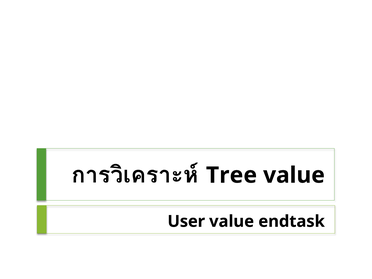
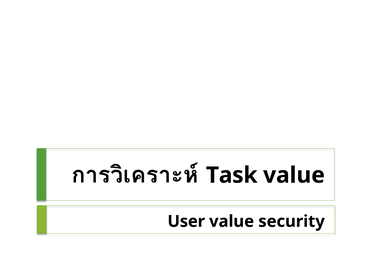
Tree: Tree -> Task
endtask: endtask -> security
